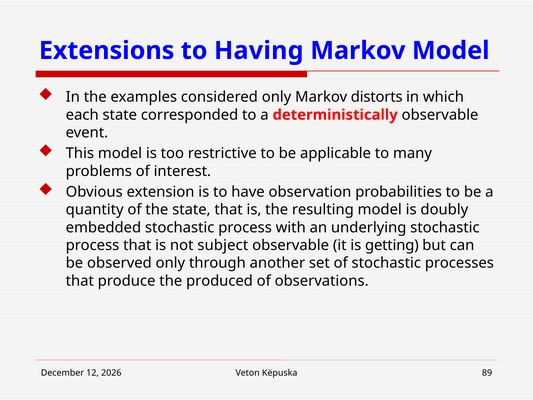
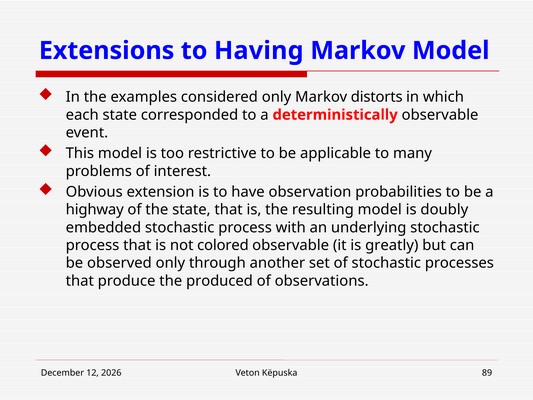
quantity: quantity -> highway
subject: subject -> colored
getting: getting -> greatly
